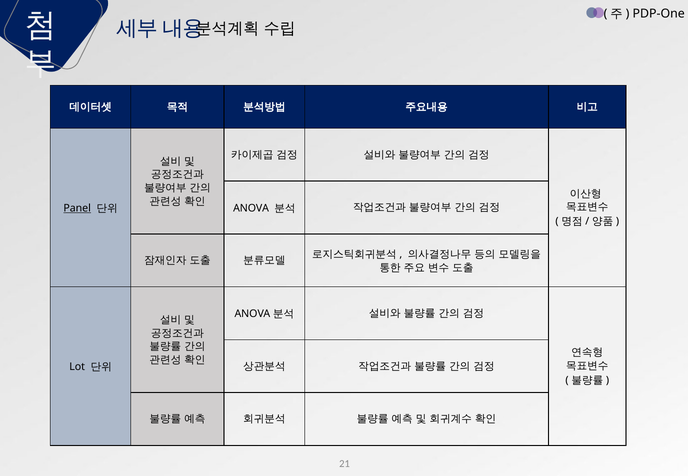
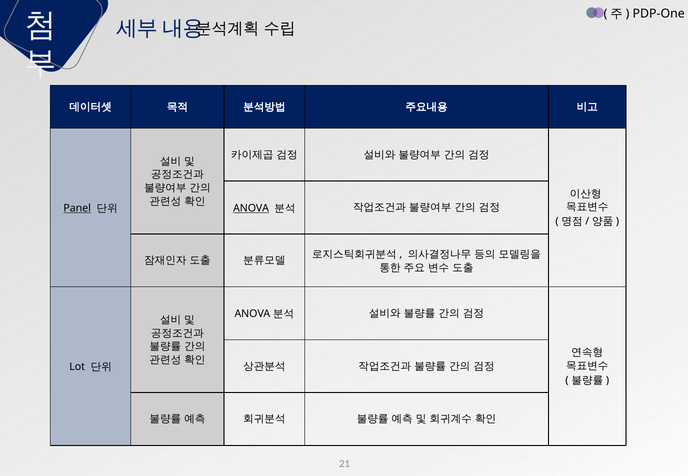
ANOVA at (251, 208) underline: none -> present
